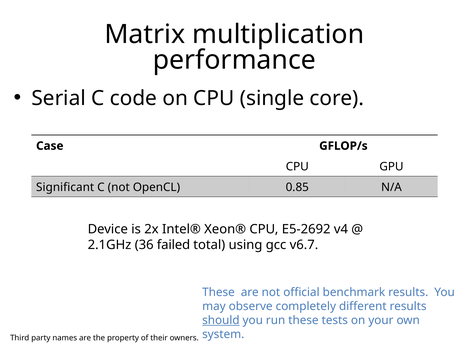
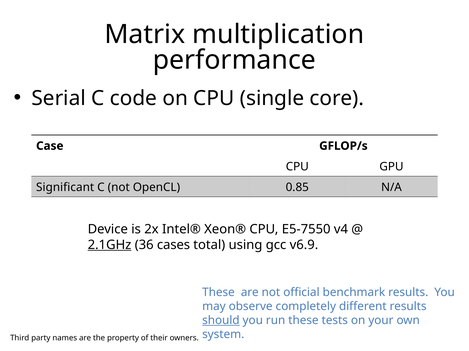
E5-2692: E5-2692 -> E5-7550
2.1GHz underline: none -> present
failed: failed -> cases
v6.7: v6.7 -> v6.9
